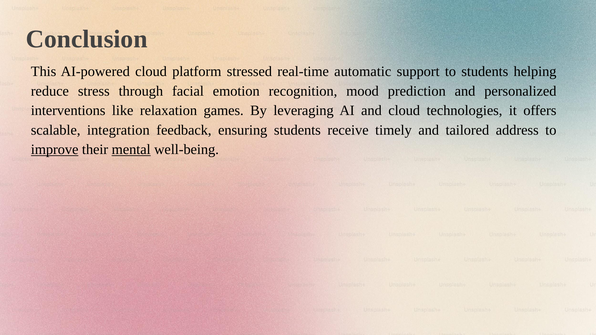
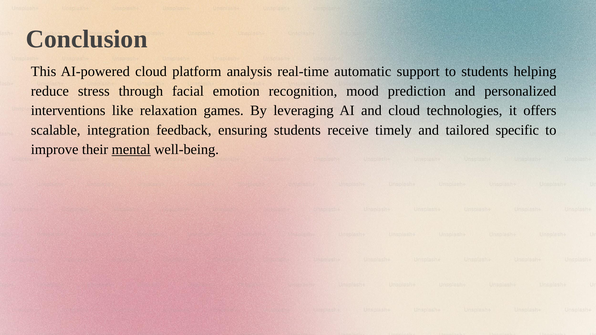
stressed: stressed -> analysis
address: address -> specific
improve underline: present -> none
